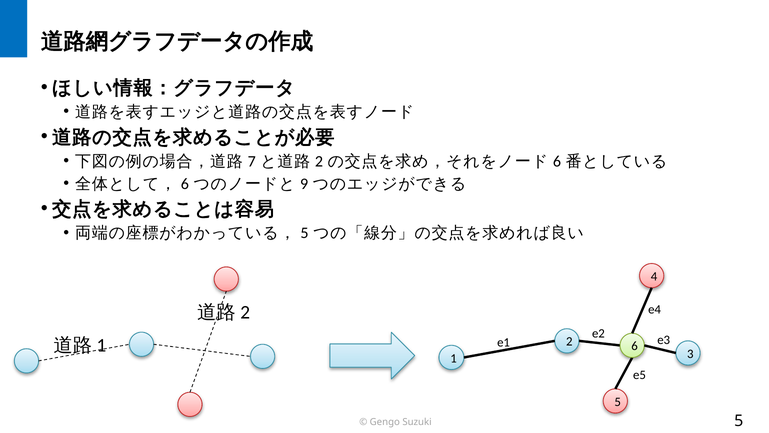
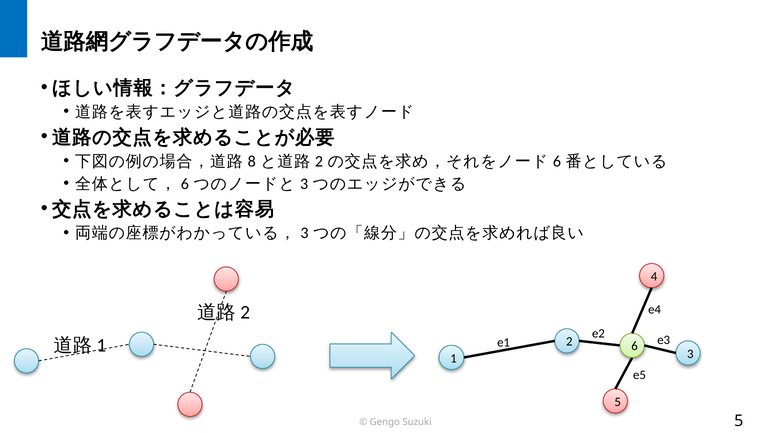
7: 7 -> 8
9 at (304, 184): 9 -> 3
5 at (304, 233): 5 -> 3
